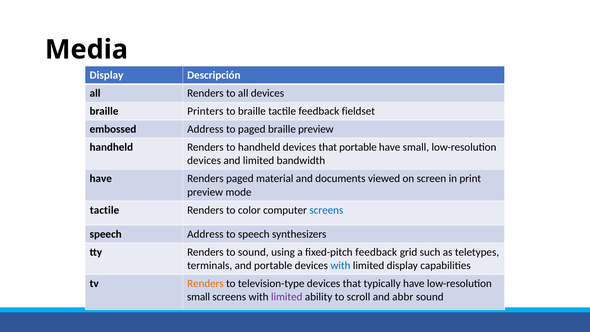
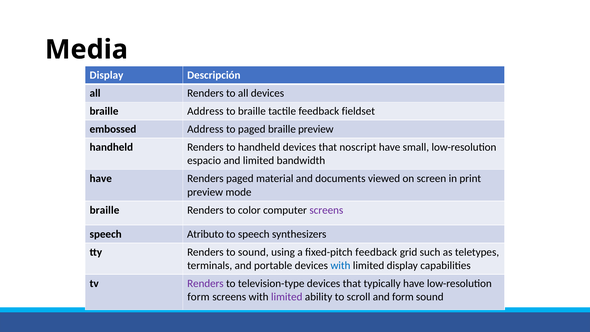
braille Printers: Printers -> Address
that portable: portable -> noscript
devices at (204, 161): devices -> espacio
tactile at (105, 210): tactile -> braille
screens at (326, 210) colour: blue -> purple
speech Address: Address -> Atributo
Renders at (205, 283) colour: orange -> purple
small at (199, 297): small -> form
and abbr: abbr -> form
